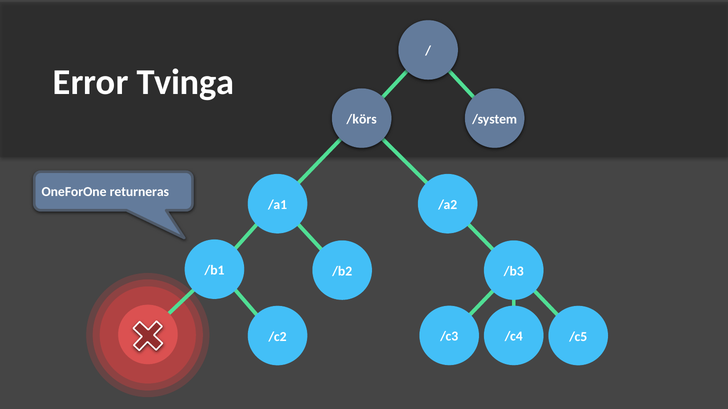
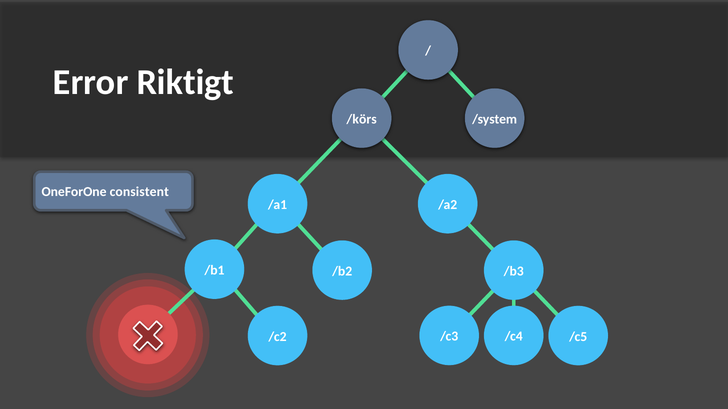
Tvinga: Tvinga -> Riktigt
returneras: returneras -> consistent
